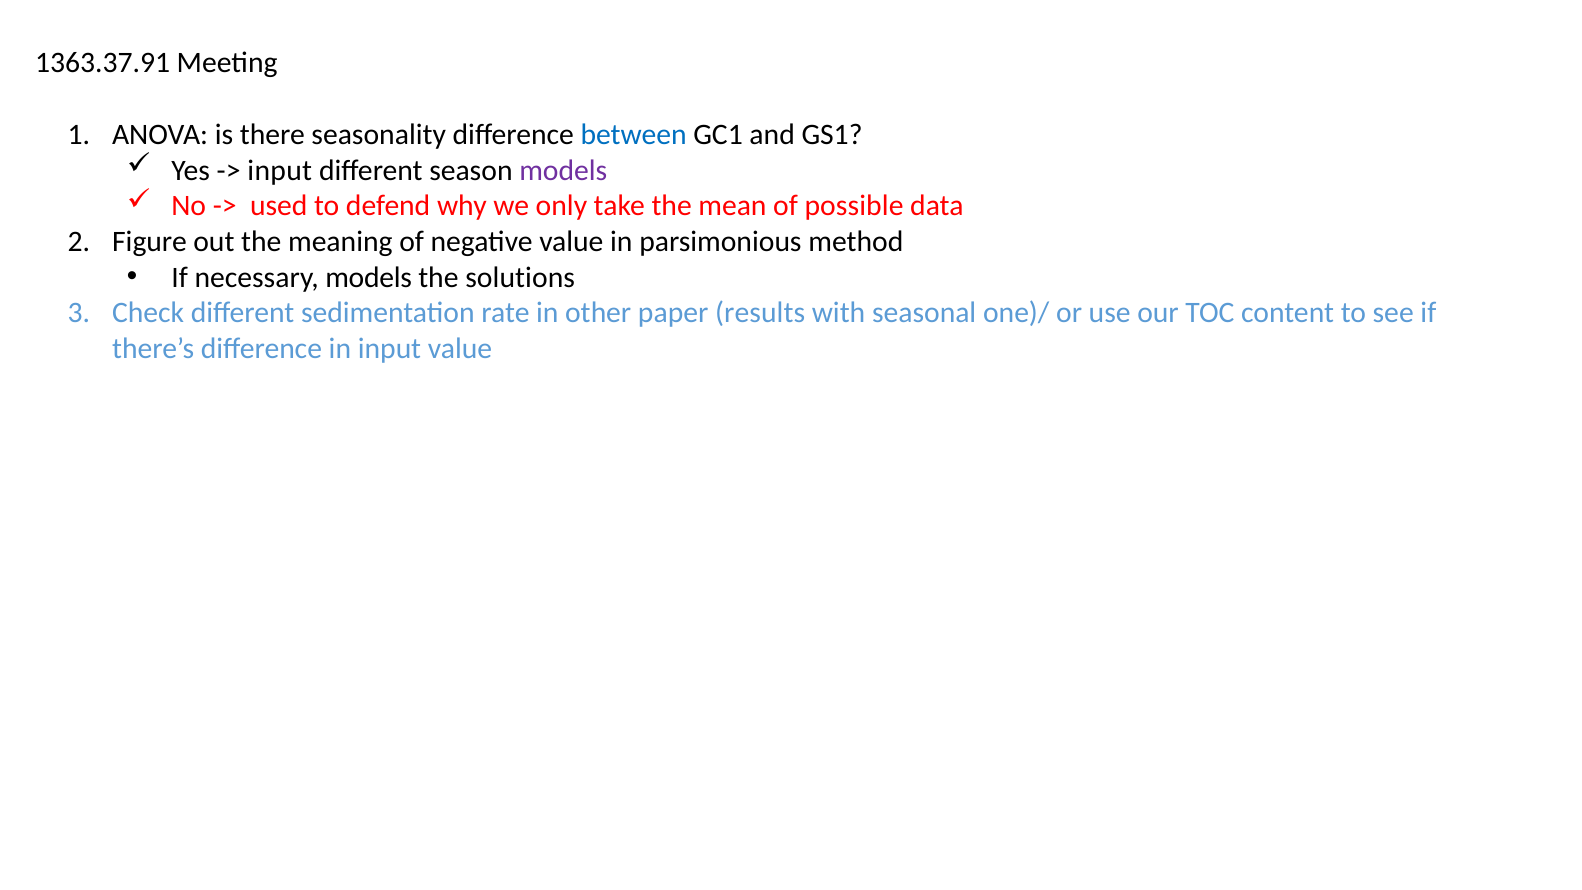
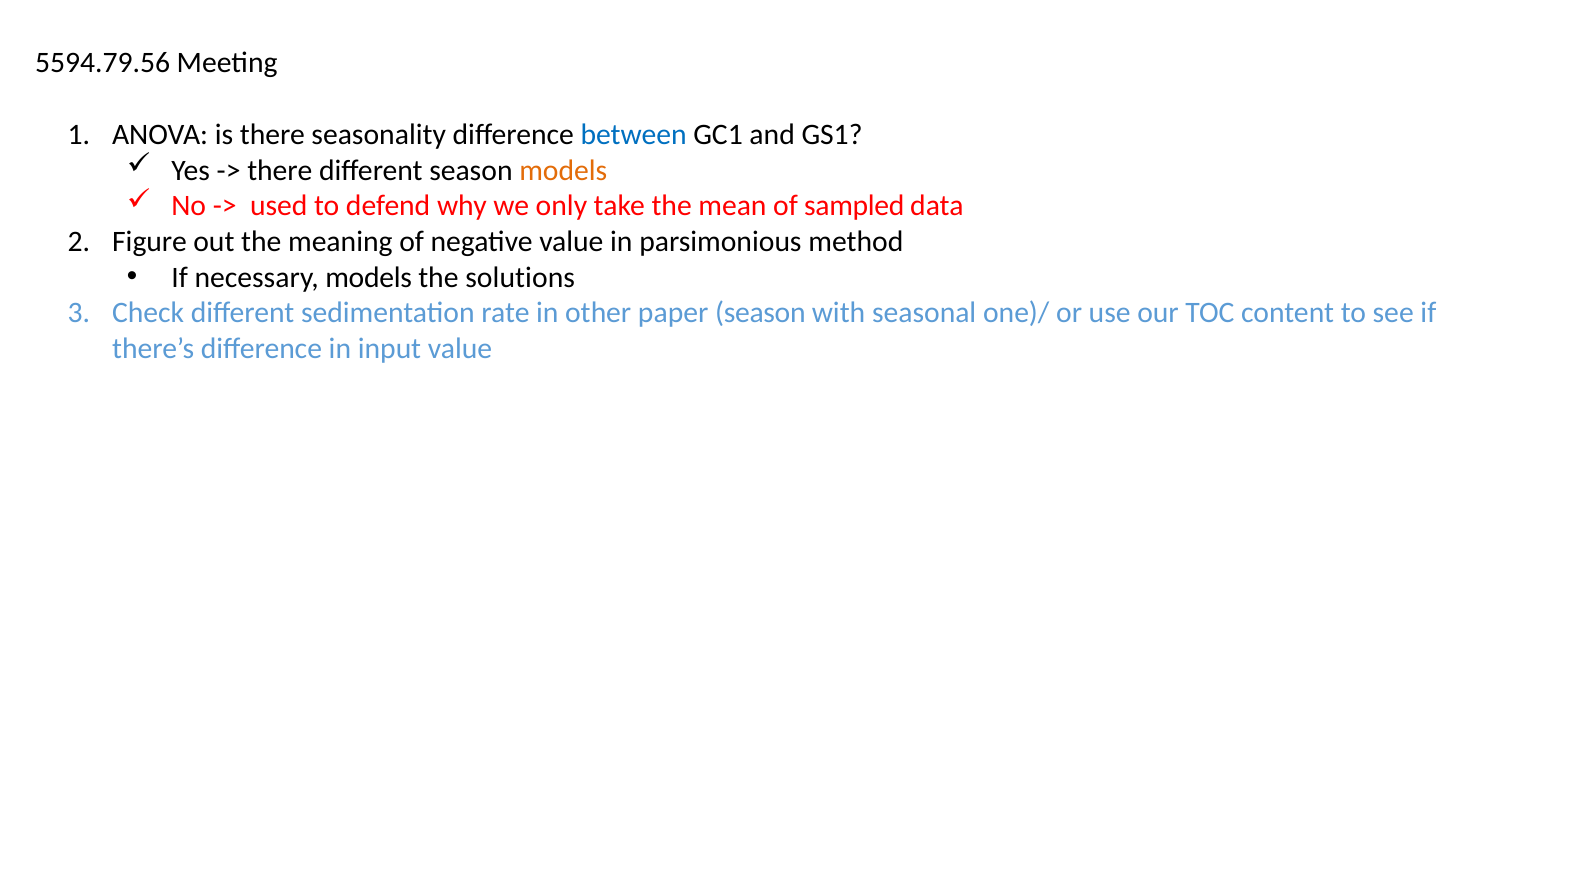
1363.37.91: 1363.37.91 -> 5594.79.56
input at (280, 171): input -> there
models at (563, 171) colour: purple -> orange
possible: possible -> sampled
paper results: results -> season
